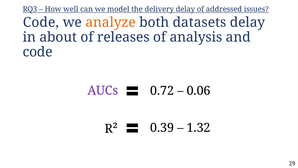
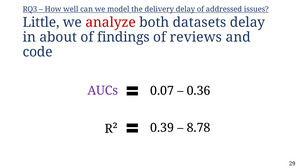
Code at (41, 22): Code -> Little
analyze colour: orange -> red
releases: releases -> findings
analysis: analysis -> reviews
0.72: 0.72 -> 0.07
0.06: 0.06 -> 0.36
1.32: 1.32 -> 8.78
